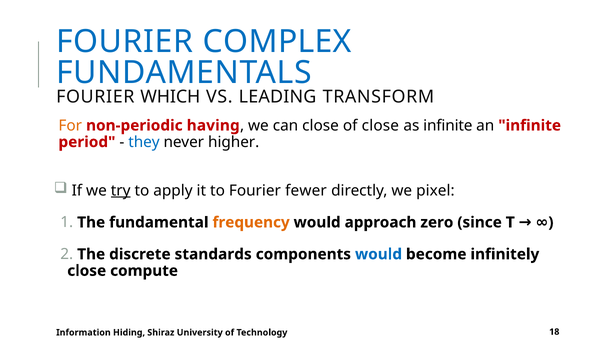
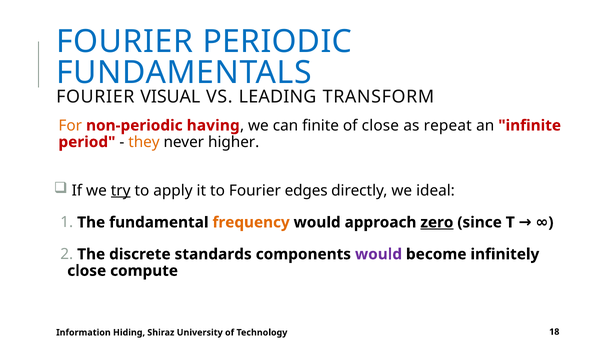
COMPLEX: COMPLEX -> PERIODIC
WHICH: WHICH -> VISUAL
can close: close -> finite
as infinite: infinite -> repeat
they colour: blue -> orange
fewer: fewer -> edges
pixel: pixel -> ideal
zero underline: none -> present
would at (379, 254) colour: blue -> purple
